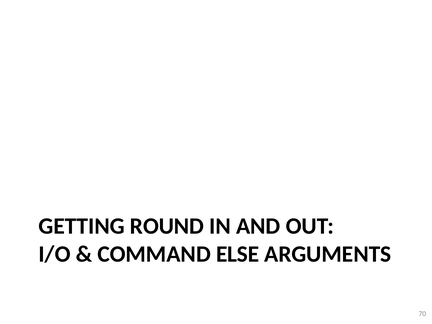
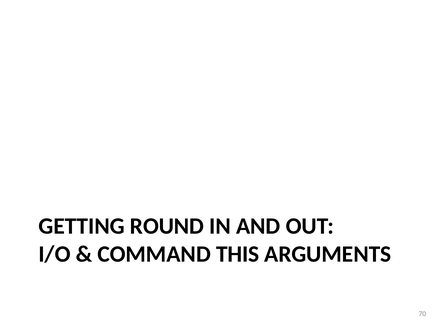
ELSE: ELSE -> THIS
